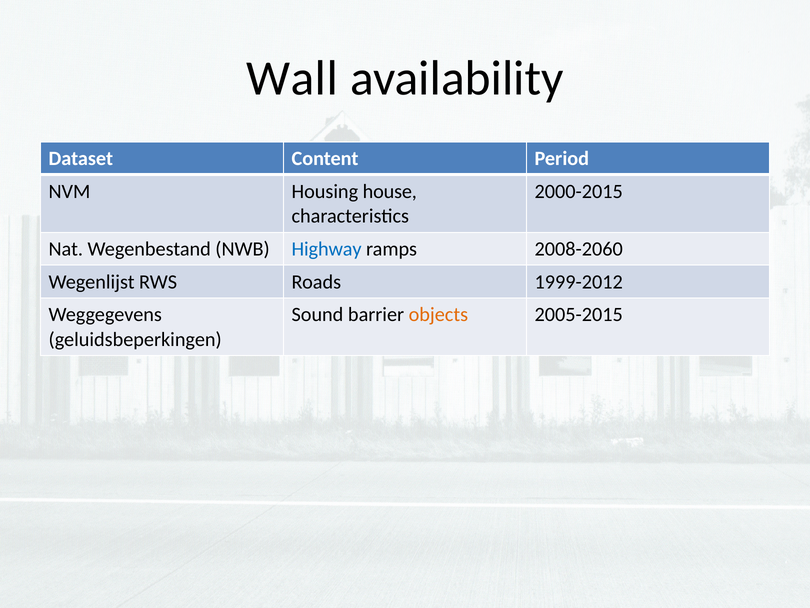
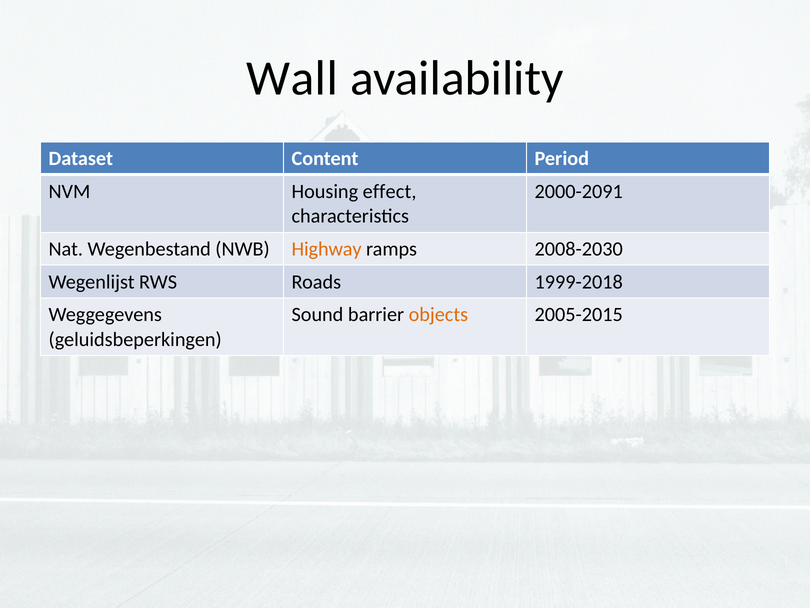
house: house -> effect
2000-2015: 2000-2015 -> 2000-2091
Highway colour: blue -> orange
2008-2060: 2008-2060 -> 2008-2030
1999-2012: 1999-2012 -> 1999-2018
